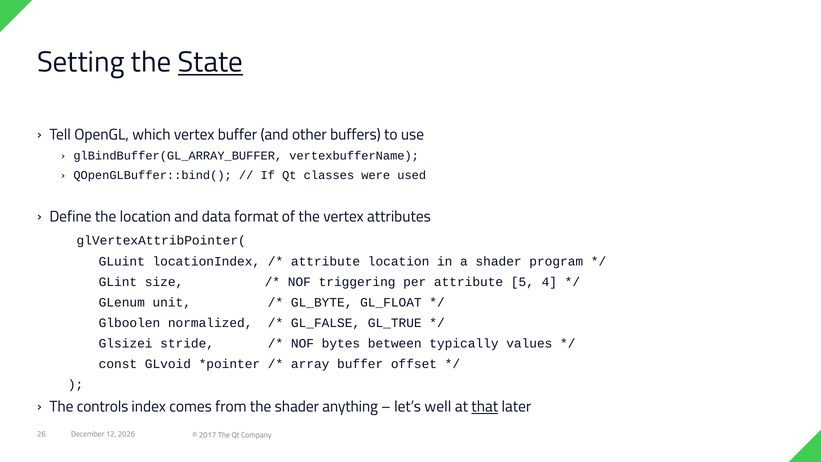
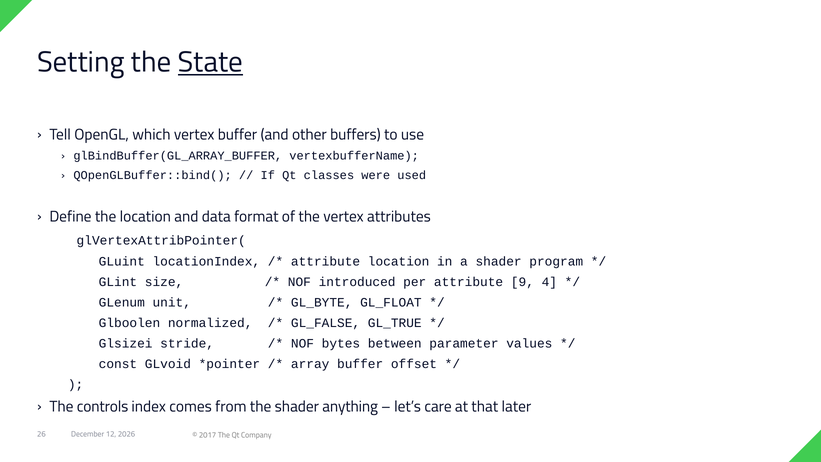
triggering: triggering -> introduced
5: 5 -> 9
typically: typically -> parameter
well: well -> care
that underline: present -> none
